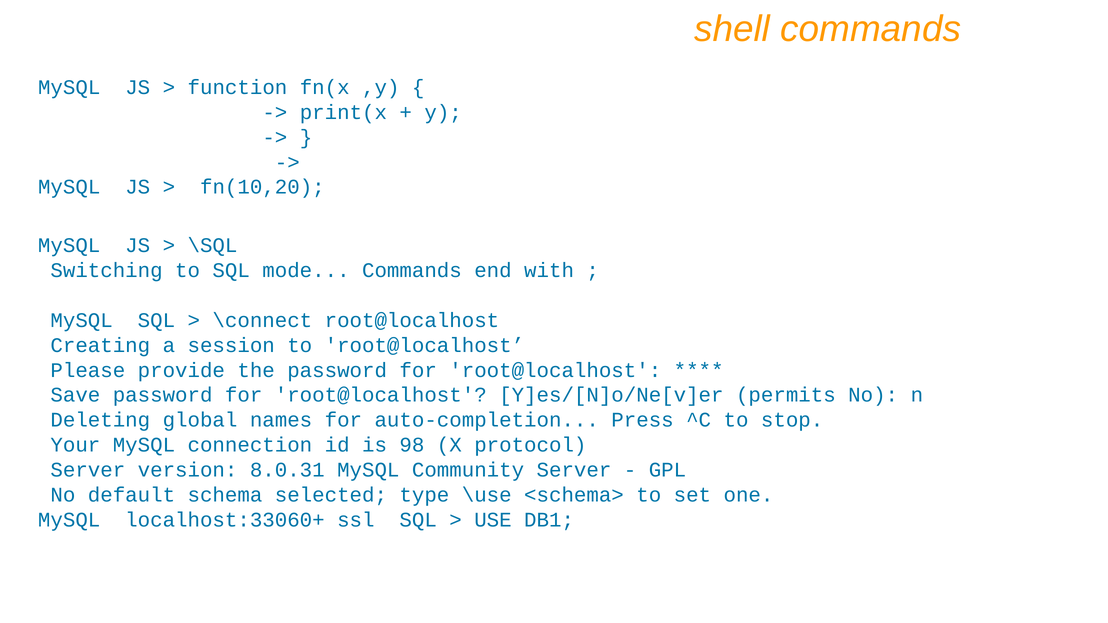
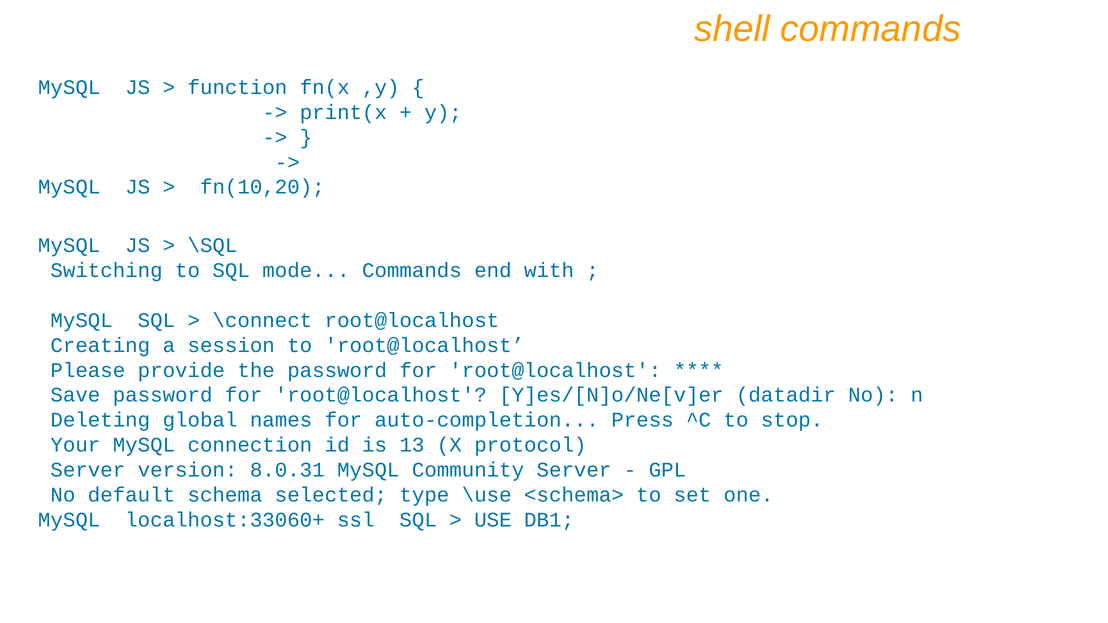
permits: permits -> datadir
98: 98 -> 13
